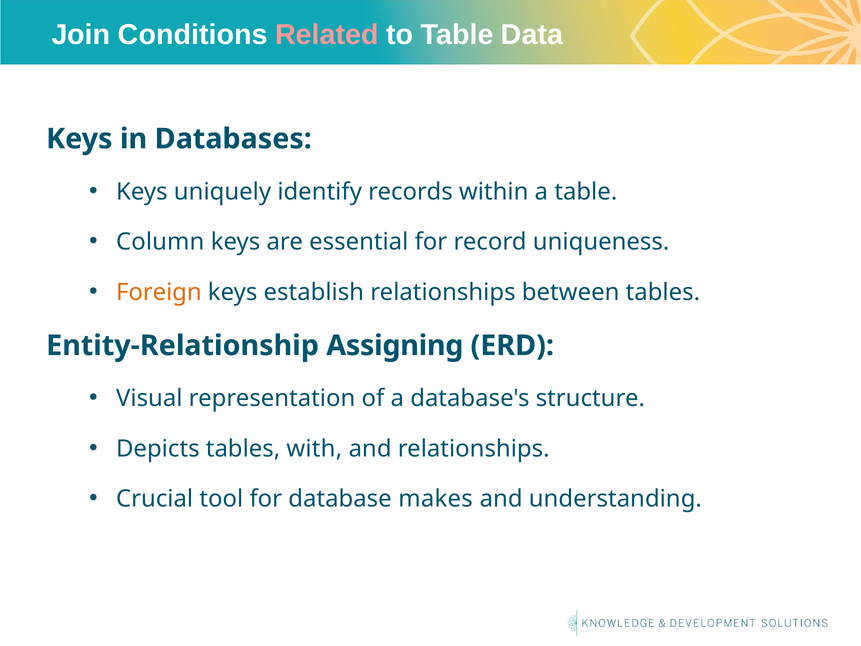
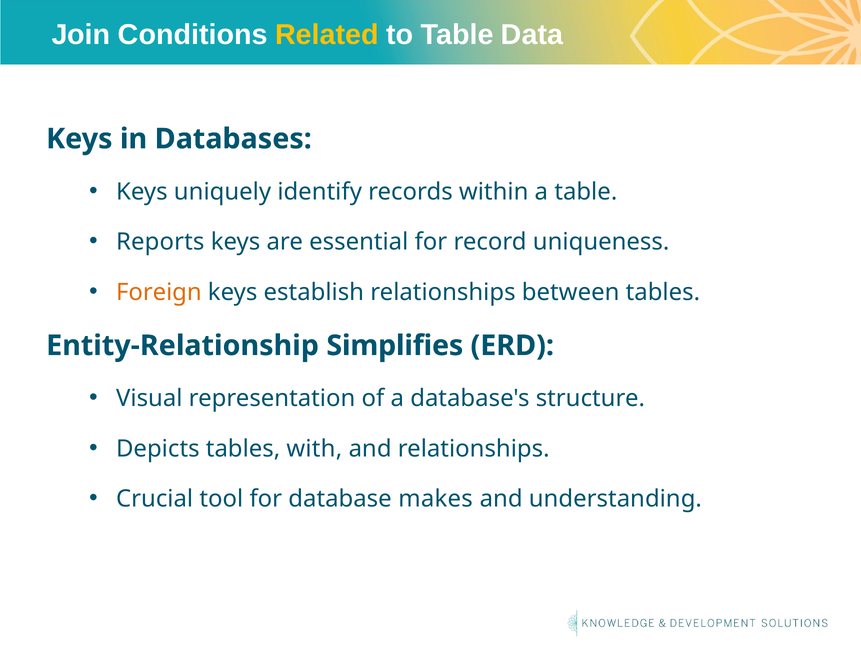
Related colour: pink -> yellow
Column: Column -> Reports
Assigning: Assigning -> Simplifies
